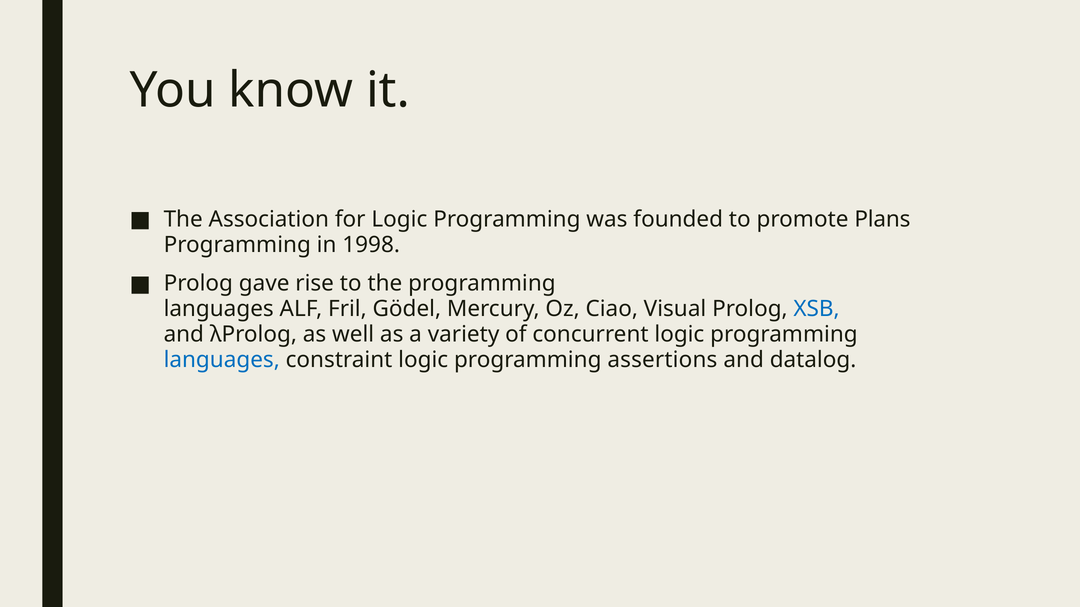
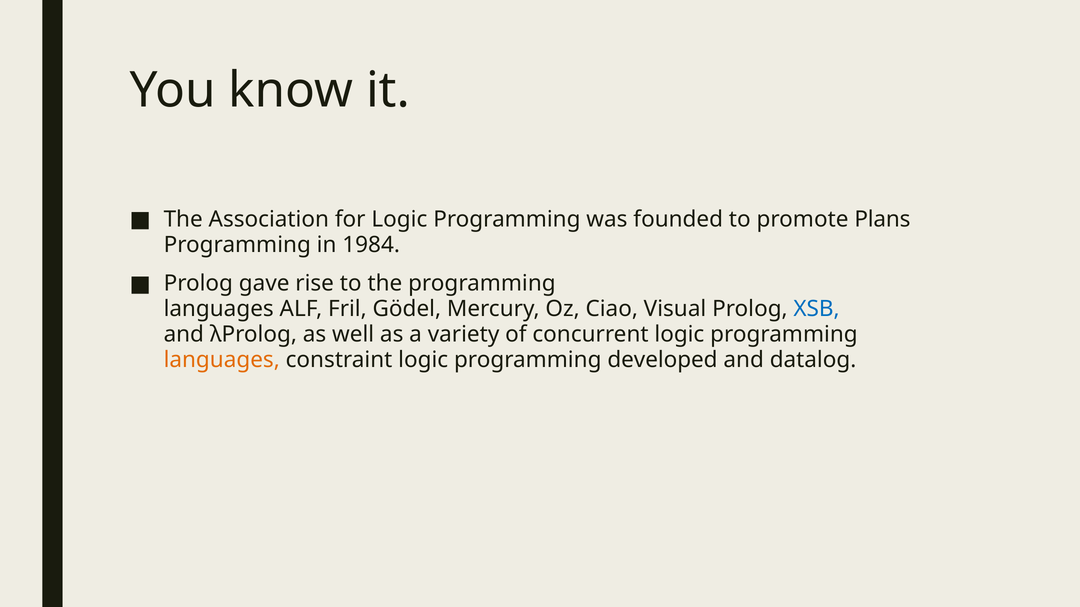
1998: 1998 -> 1984
languages at (222, 360) colour: blue -> orange
assertions: assertions -> developed
